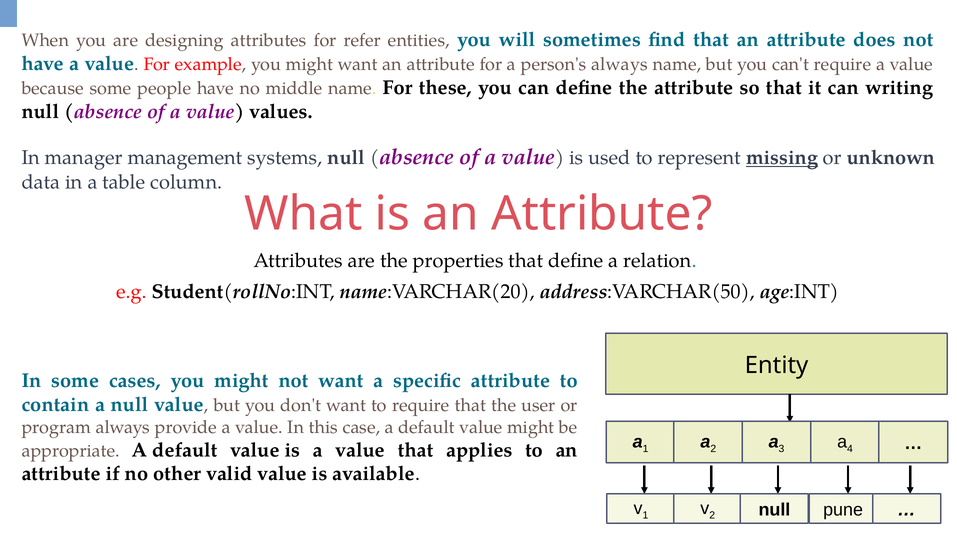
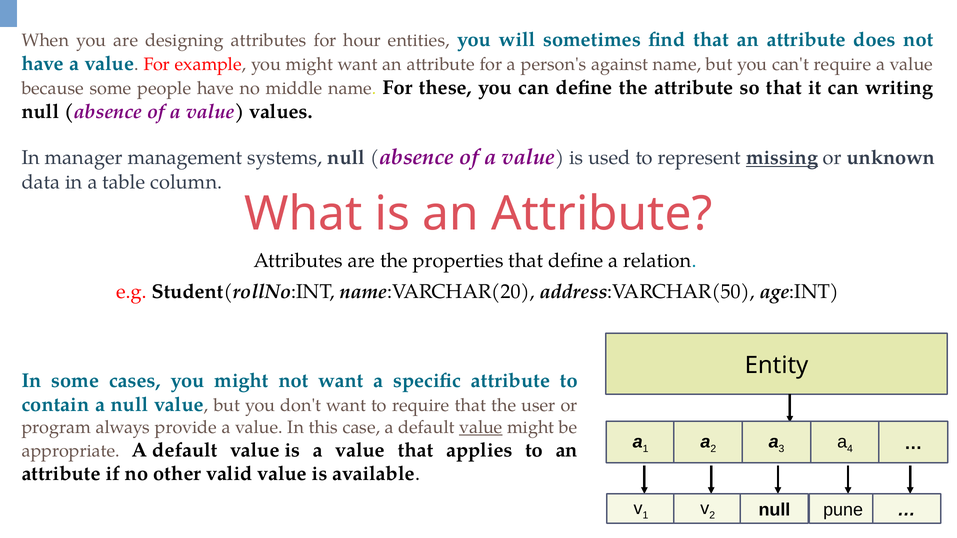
refer: refer -> hour
person's always: always -> against
value at (481, 427) underline: none -> present
